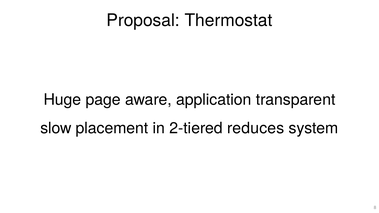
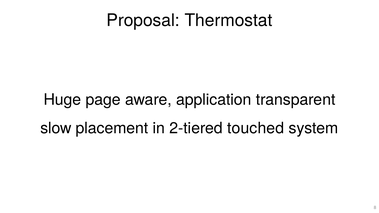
reduces: reduces -> touched
